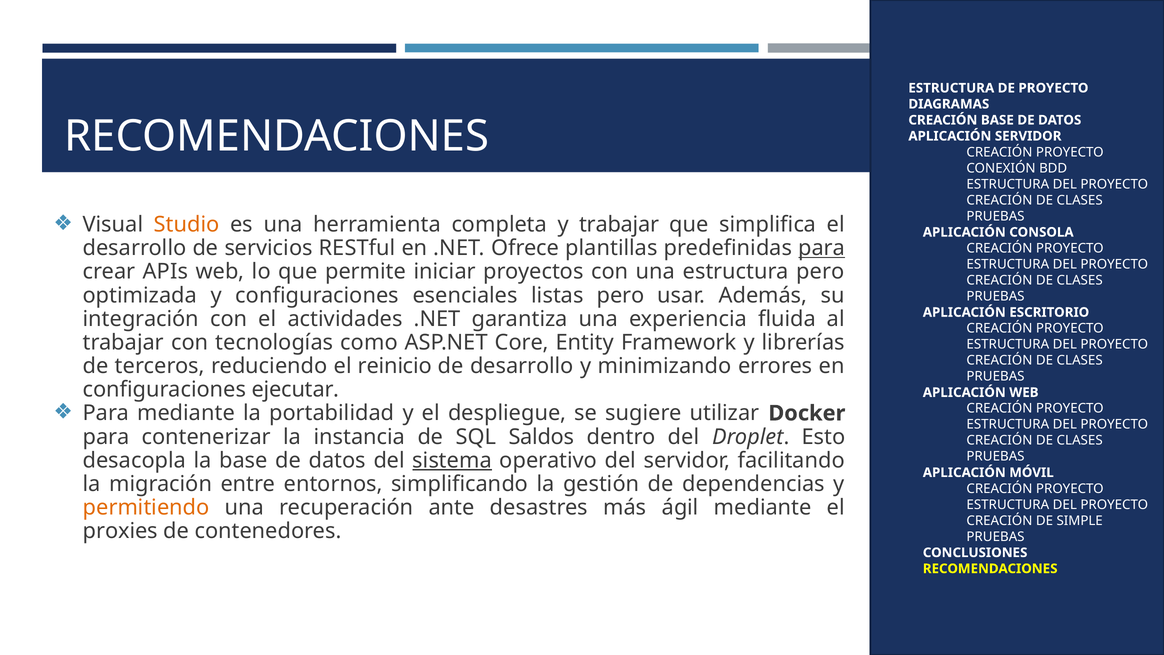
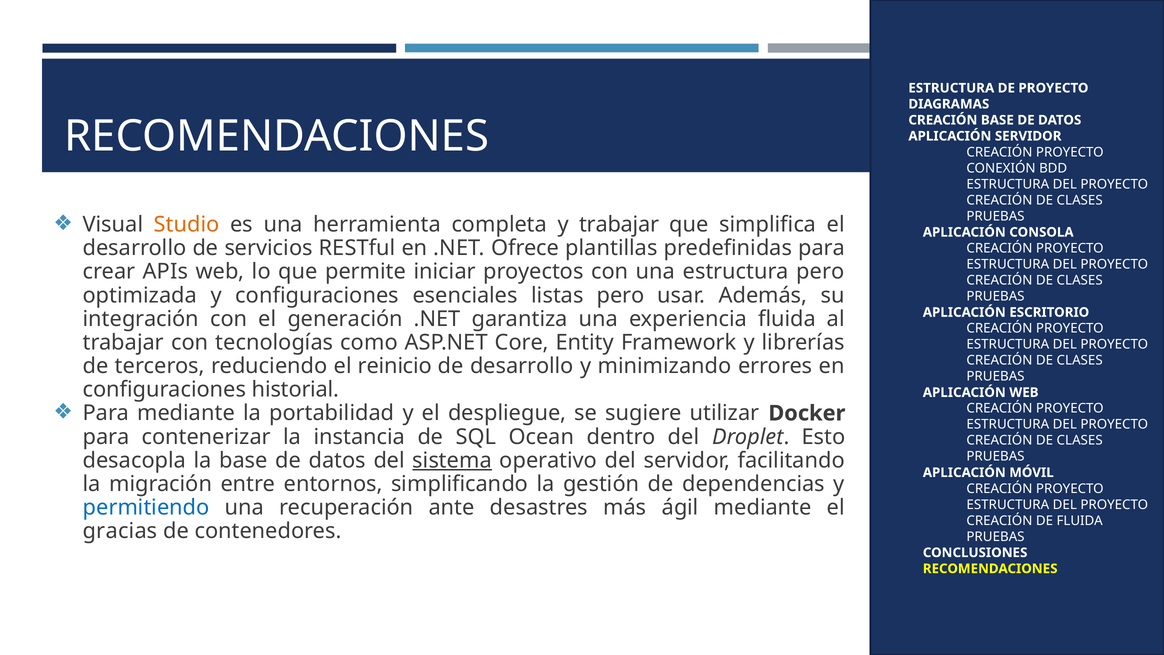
para at (822, 248) underline: present -> none
actividades: actividades -> generación
ejecutar: ejecutar -> historial
Saldos: Saldos -> Ocean
permitiendo colour: orange -> blue
DE SIMPLE: SIMPLE -> FLUIDA
proxies: proxies -> gracias
